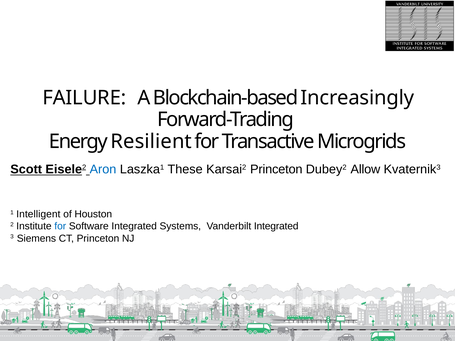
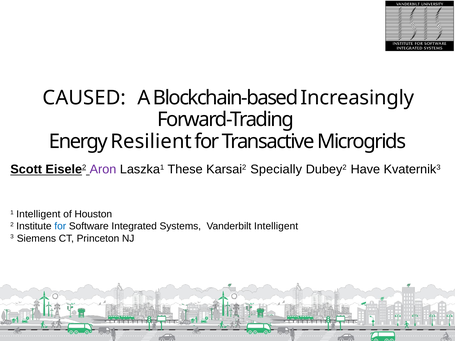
FAILURE: FAILURE -> CAUSED
Aron colour: blue -> purple
Karsai2 Princeton: Princeton -> Specially
Allow: Allow -> Have
Vanderbilt Integrated: Integrated -> Intelligent
